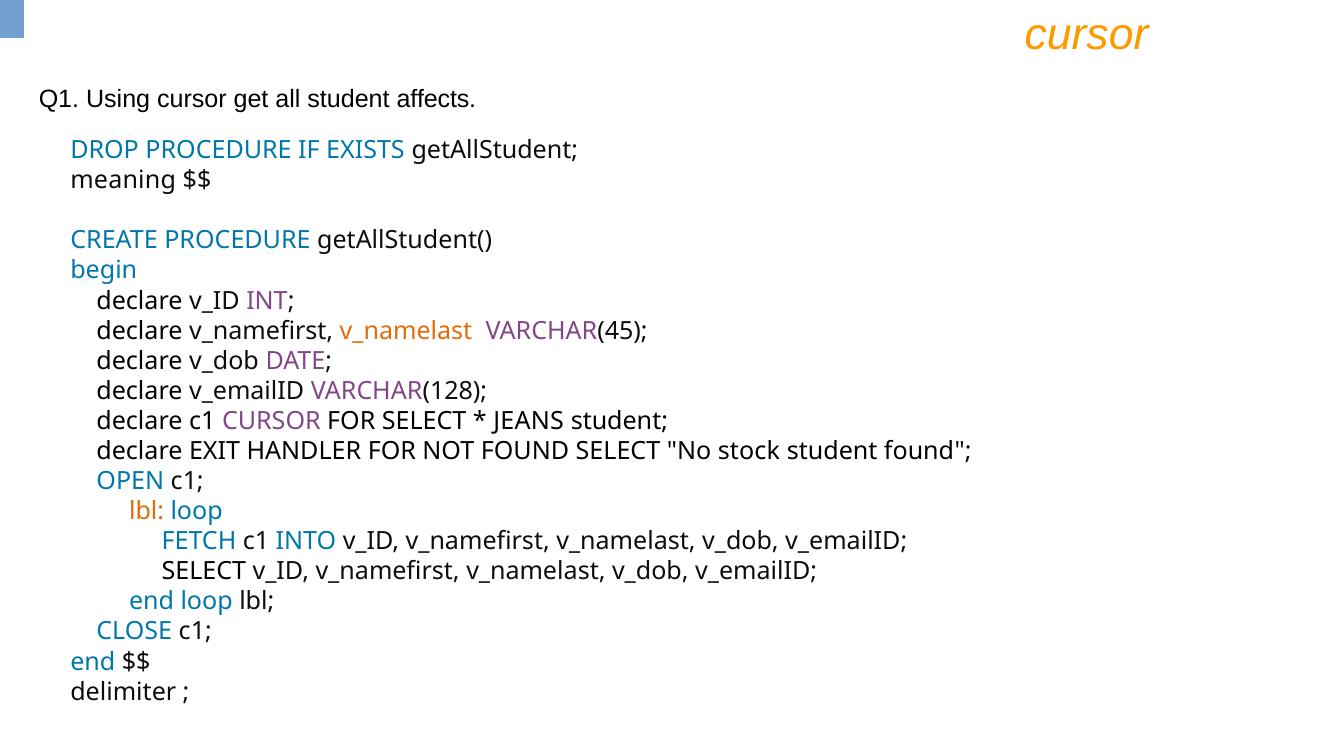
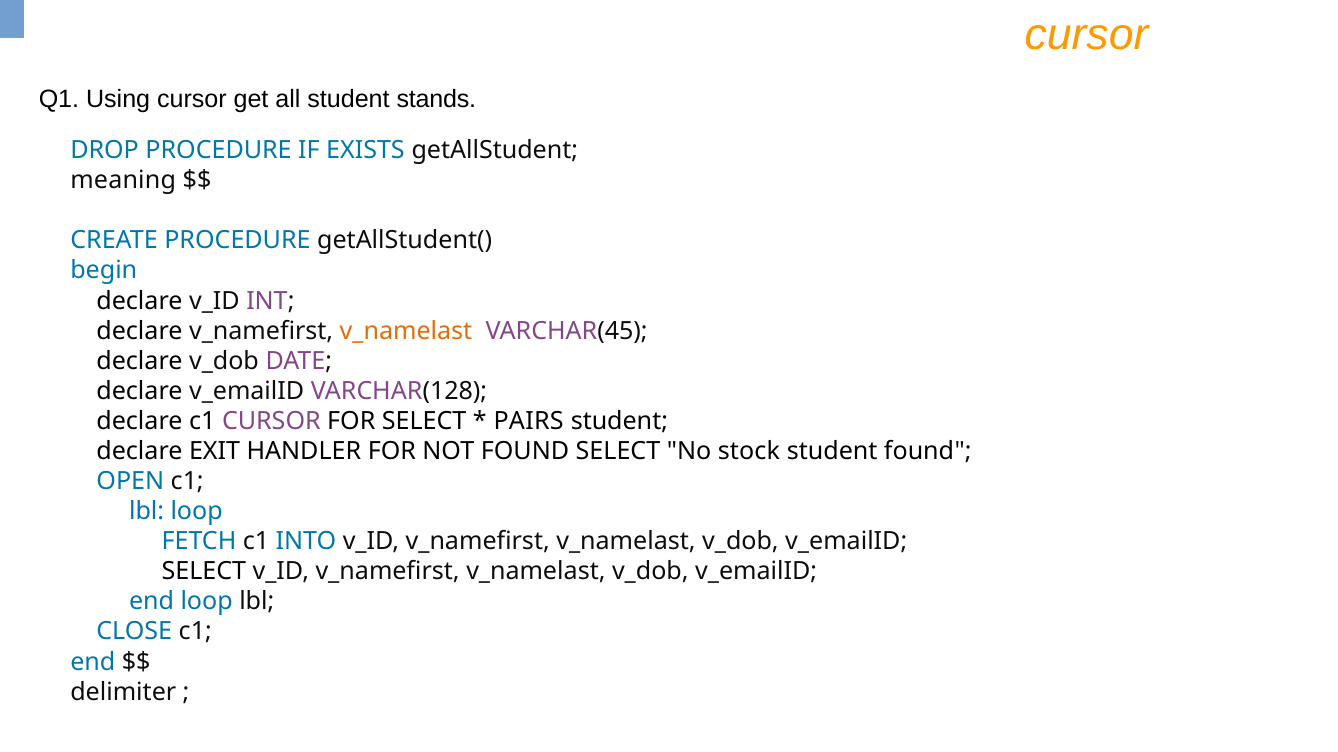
affects: affects -> stands
JEANS: JEANS -> PAIRS
lbl at (147, 512) colour: orange -> blue
